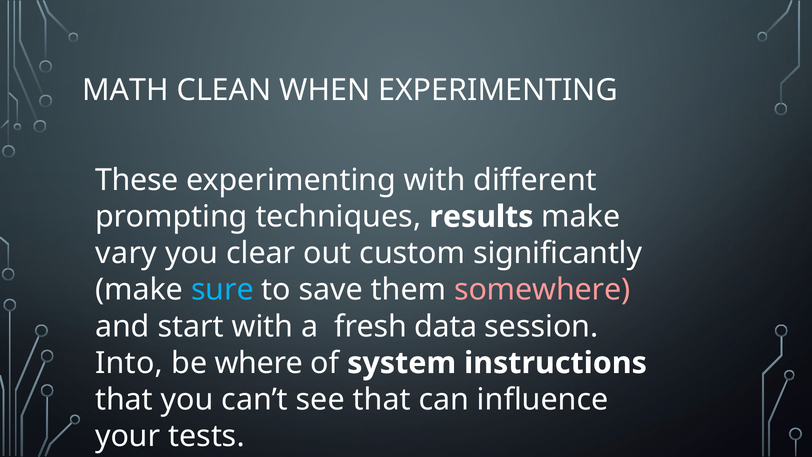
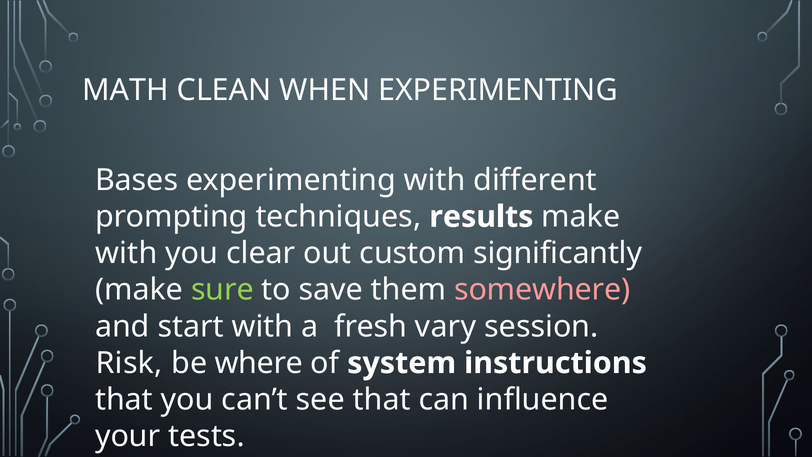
These: These -> Bases
vary at (126, 253): vary -> with
sure colour: light blue -> light green
data: data -> vary
Into: Into -> Risk
